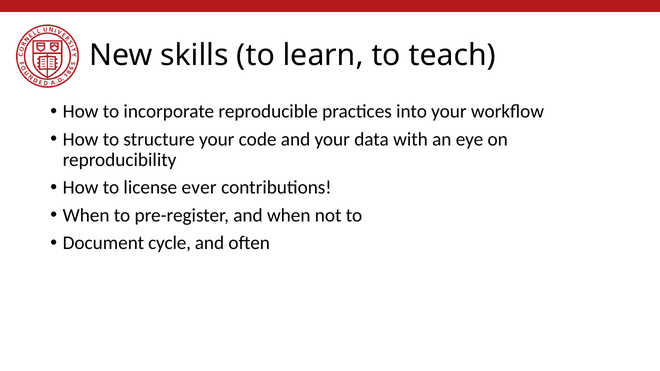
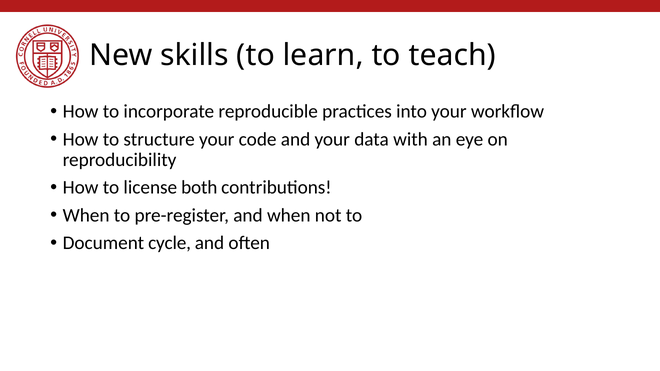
ever: ever -> both
